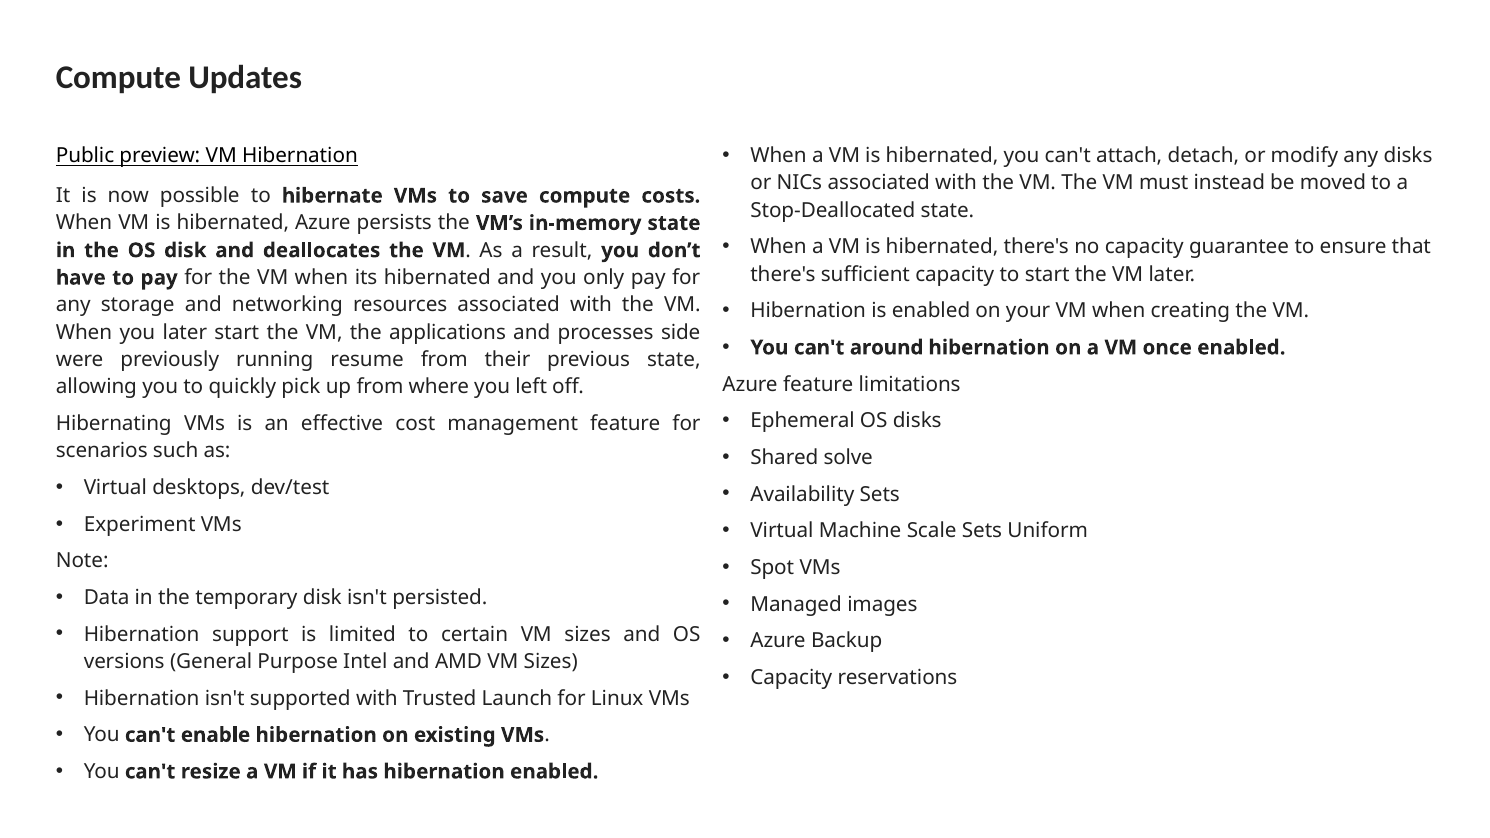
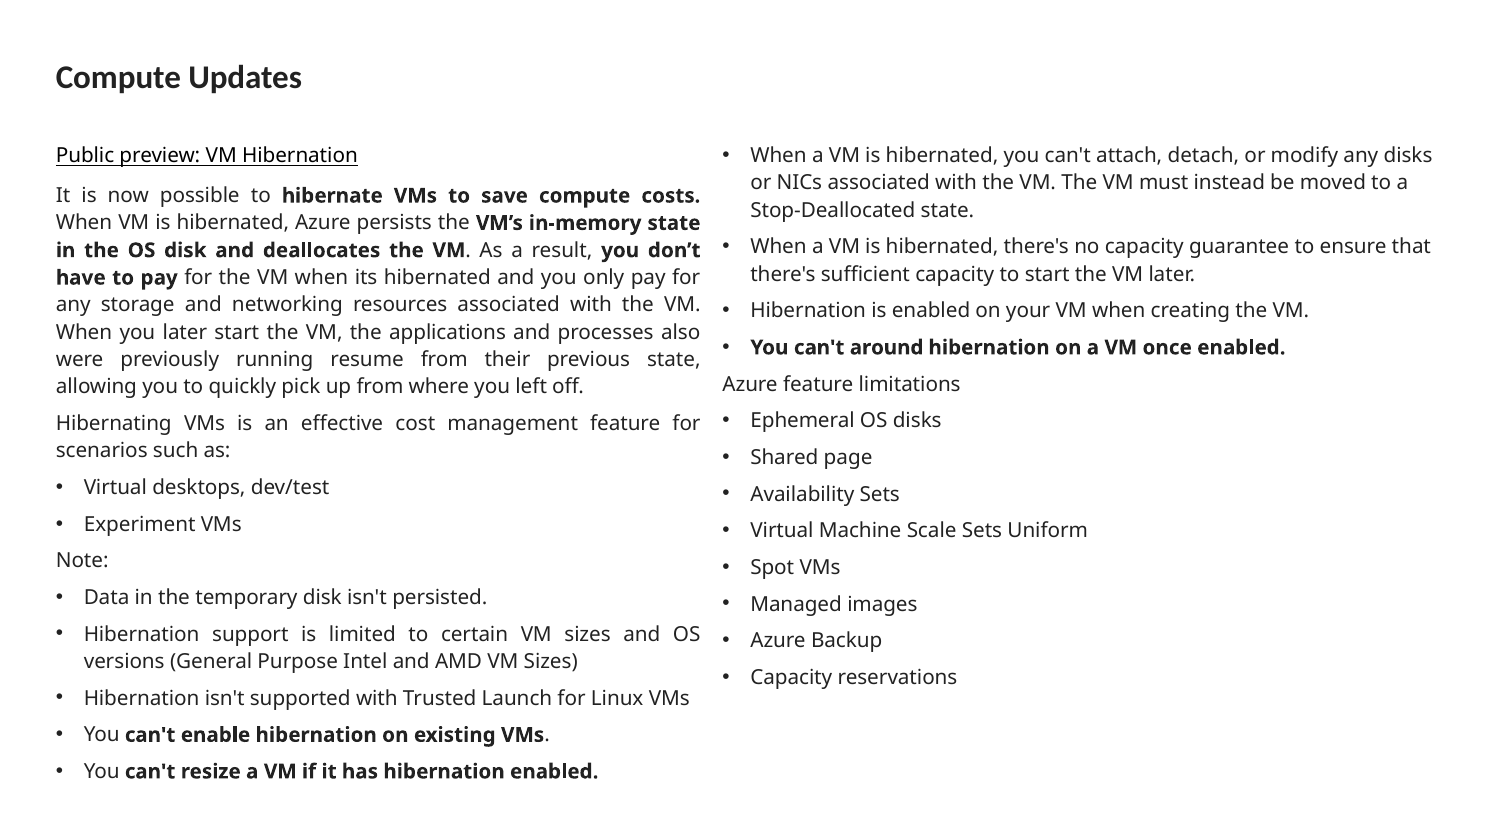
side: side -> also
solve: solve -> page
